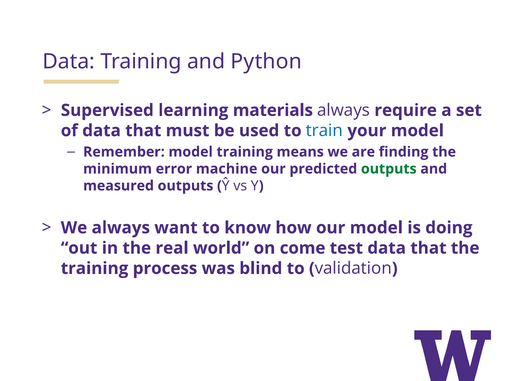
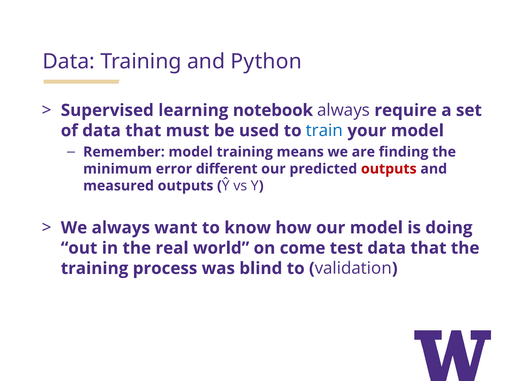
materials: materials -> notebook
machine: machine -> different
outputs at (389, 169) colour: green -> red
